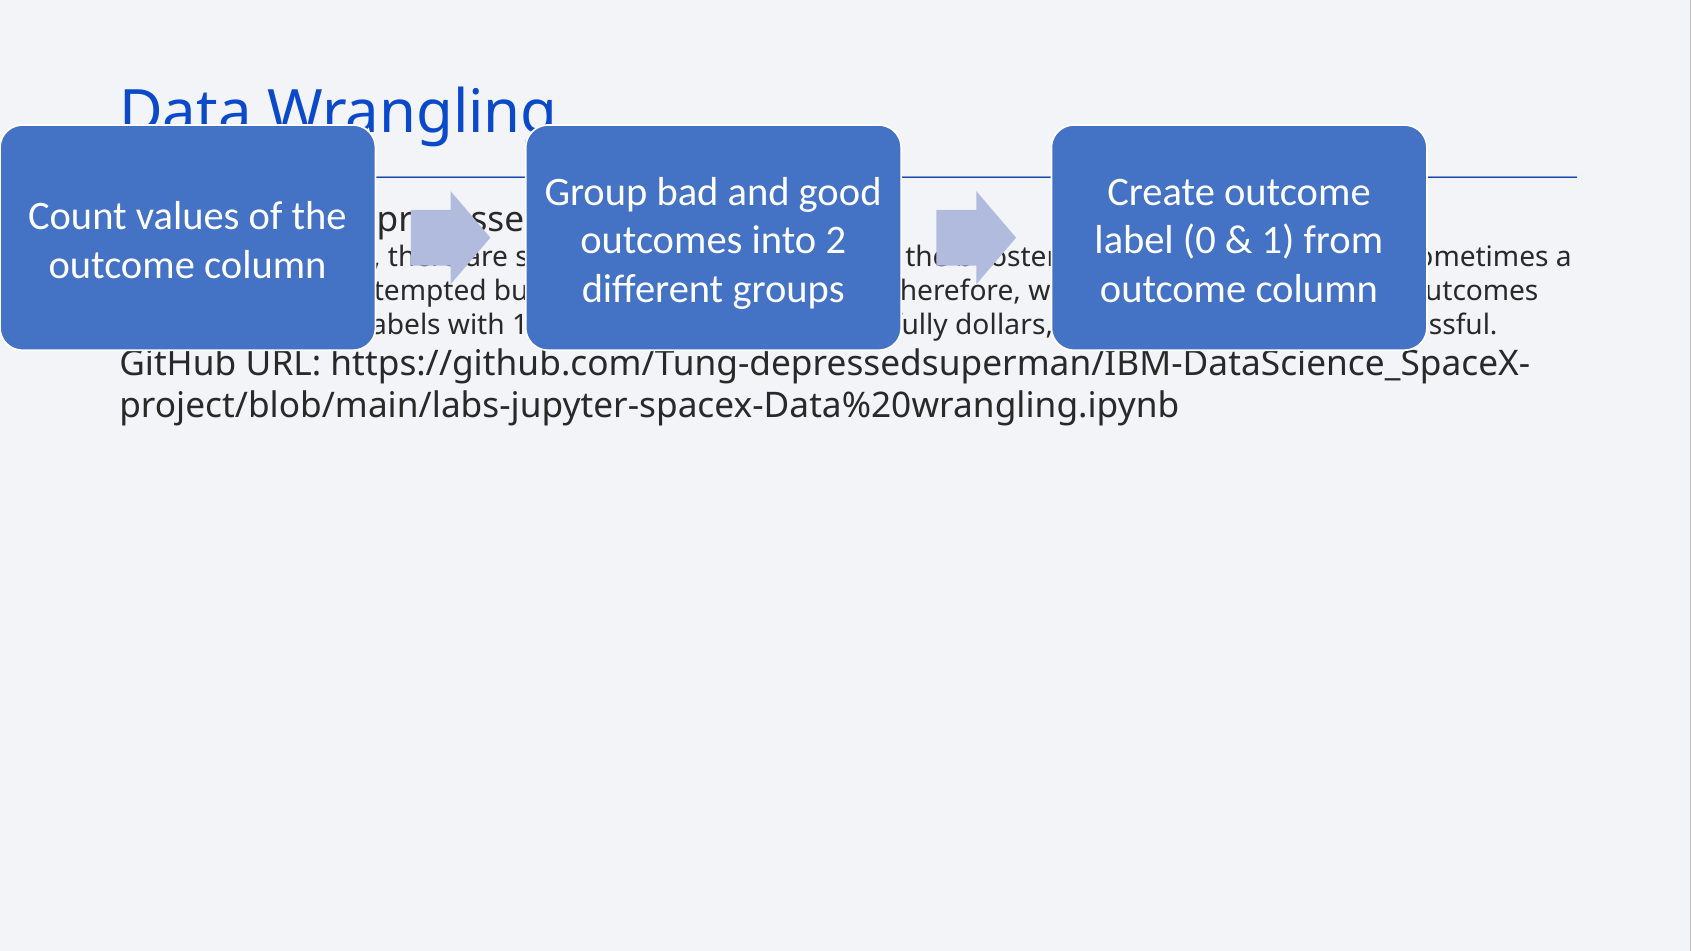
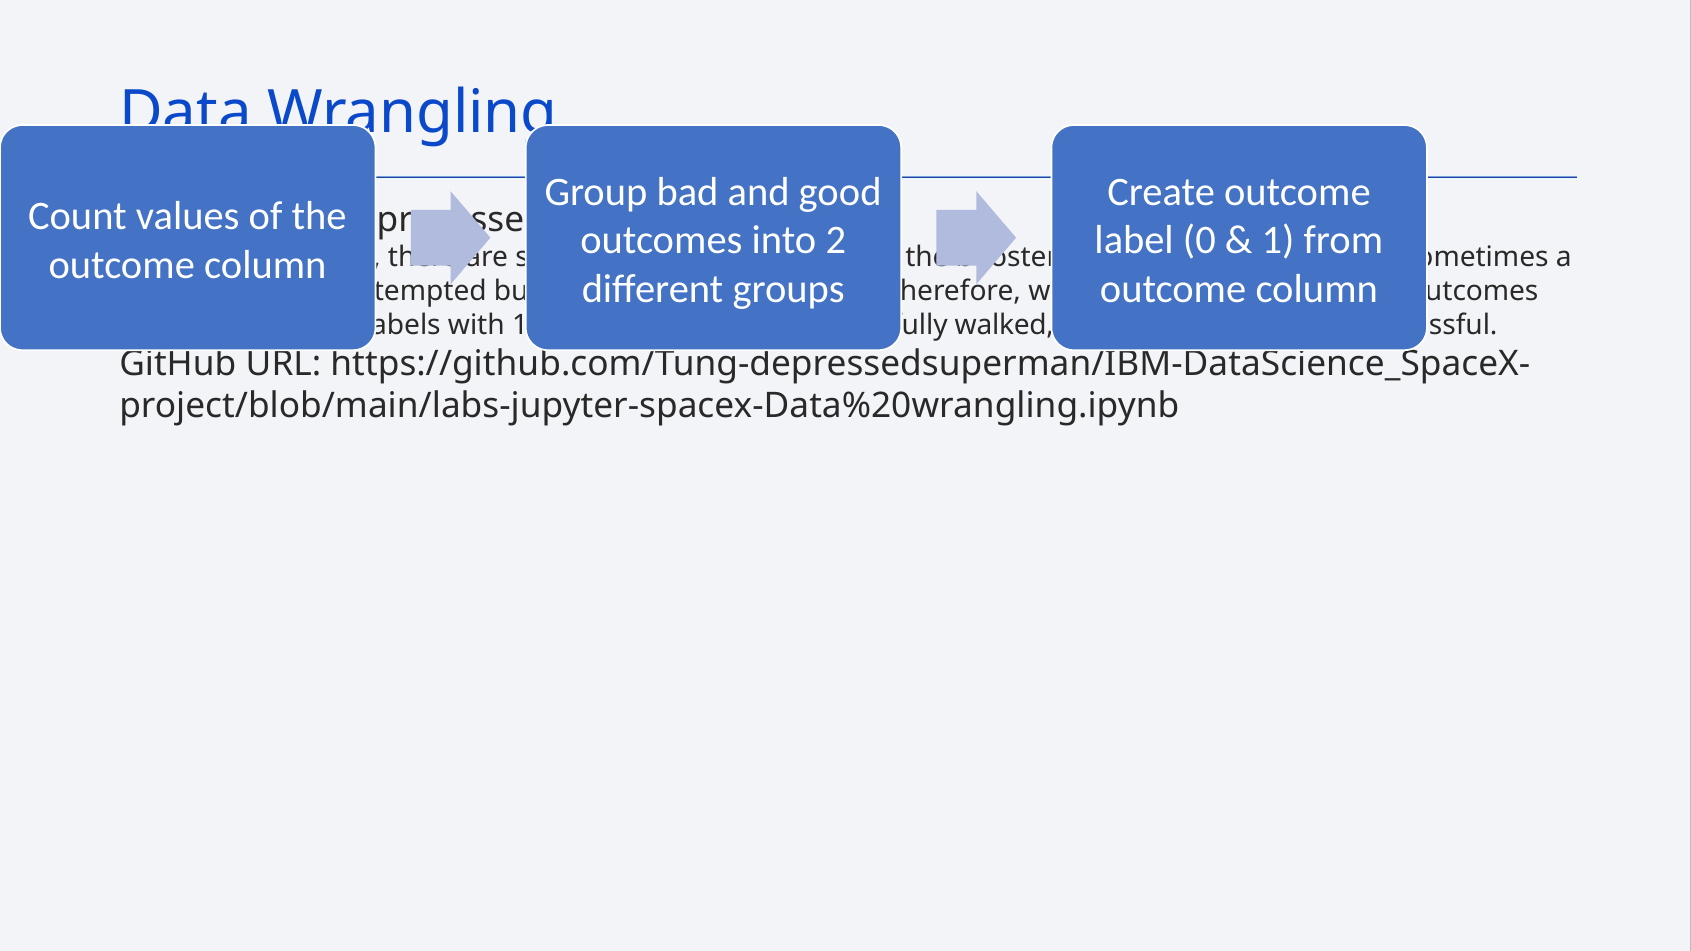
dollars: dollars -> walked
